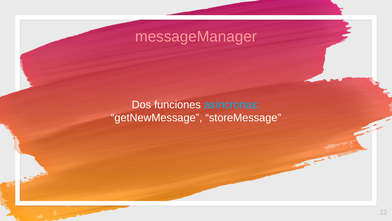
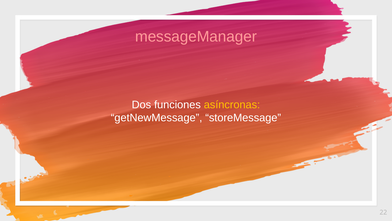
asíncronas colour: light blue -> yellow
